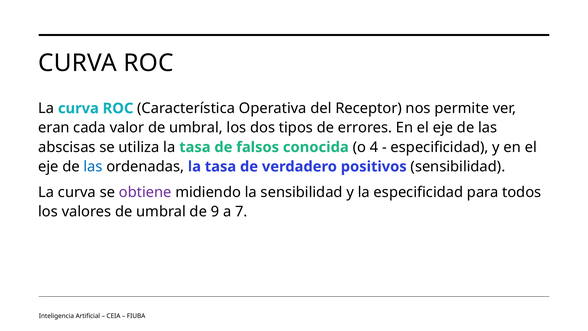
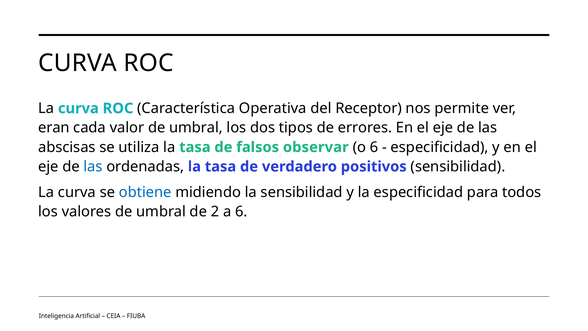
conocida: conocida -> observar
o 4: 4 -> 6
obtiene colour: purple -> blue
9: 9 -> 2
a 7: 7 -> 6
